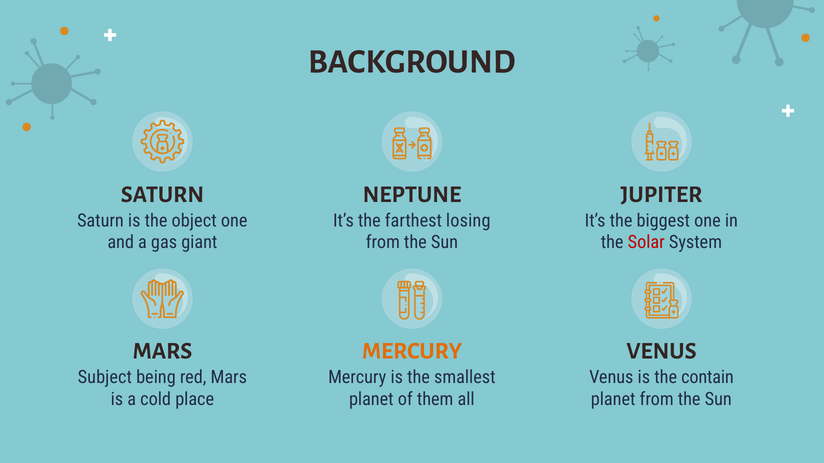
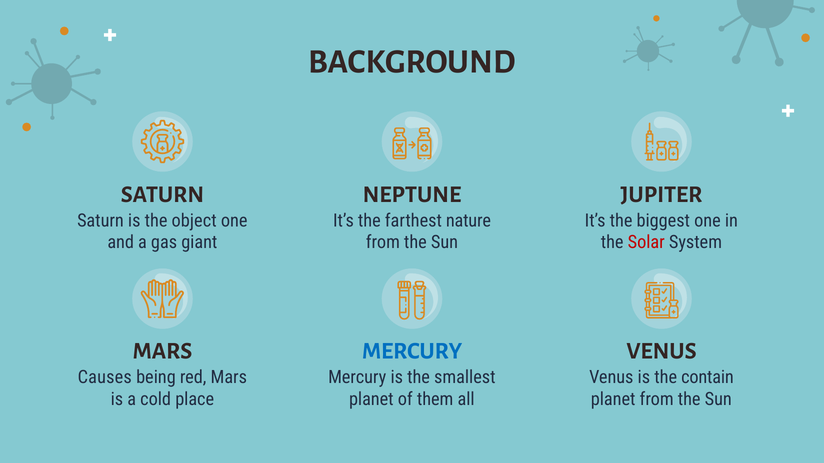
losing: losing -> nature
MERCURY at (412, 351) colour: orange -> blue
Subject: Subject -> Causes
